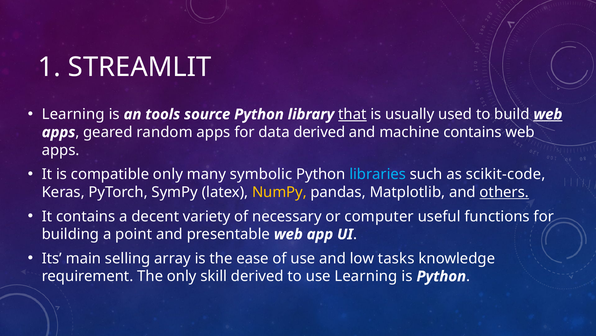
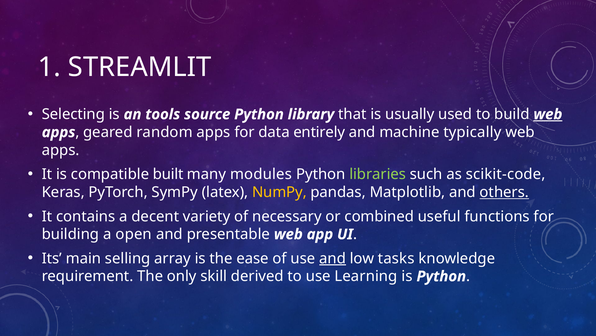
Learning at (73, 114): Learning -> Selecting
that underline: present -> none
data derived: derived -> entirely
machine contains: contains -> typically
compatible only: only -> built
symbolic: symbolic -> modules
libraries colour: light blue -> light green
computer: computer -> combined
point: point -> open
and at (333, 258) underline: none -> present
